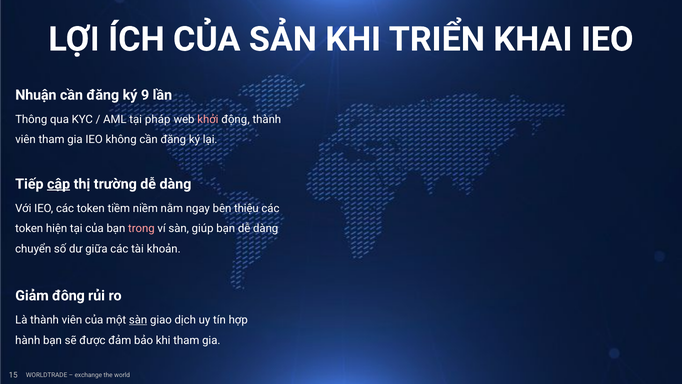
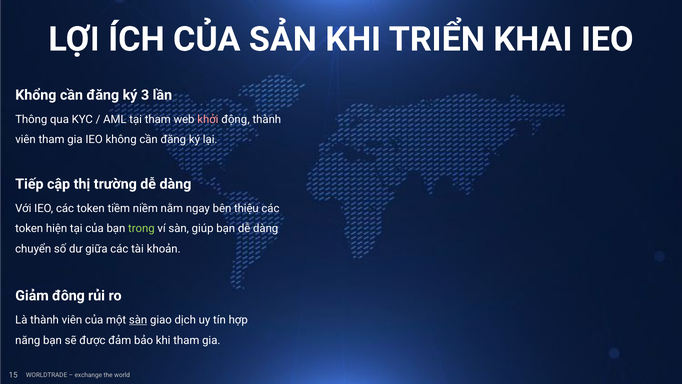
Nhuận: Nhuận -> Khổng
9: 9 -> 3
tại pháp: pháp -> tham
cập underline: present -> none
trong colour: pink -> light green
hành: hành -> năng
